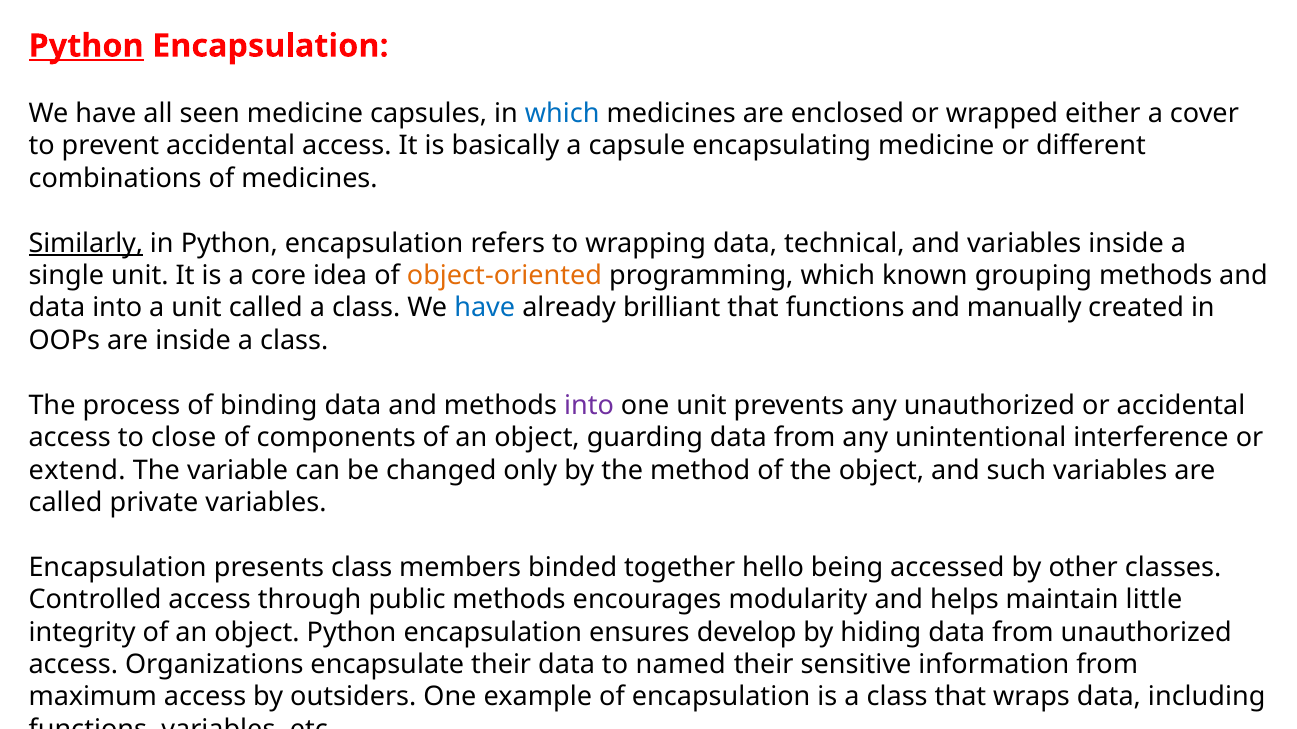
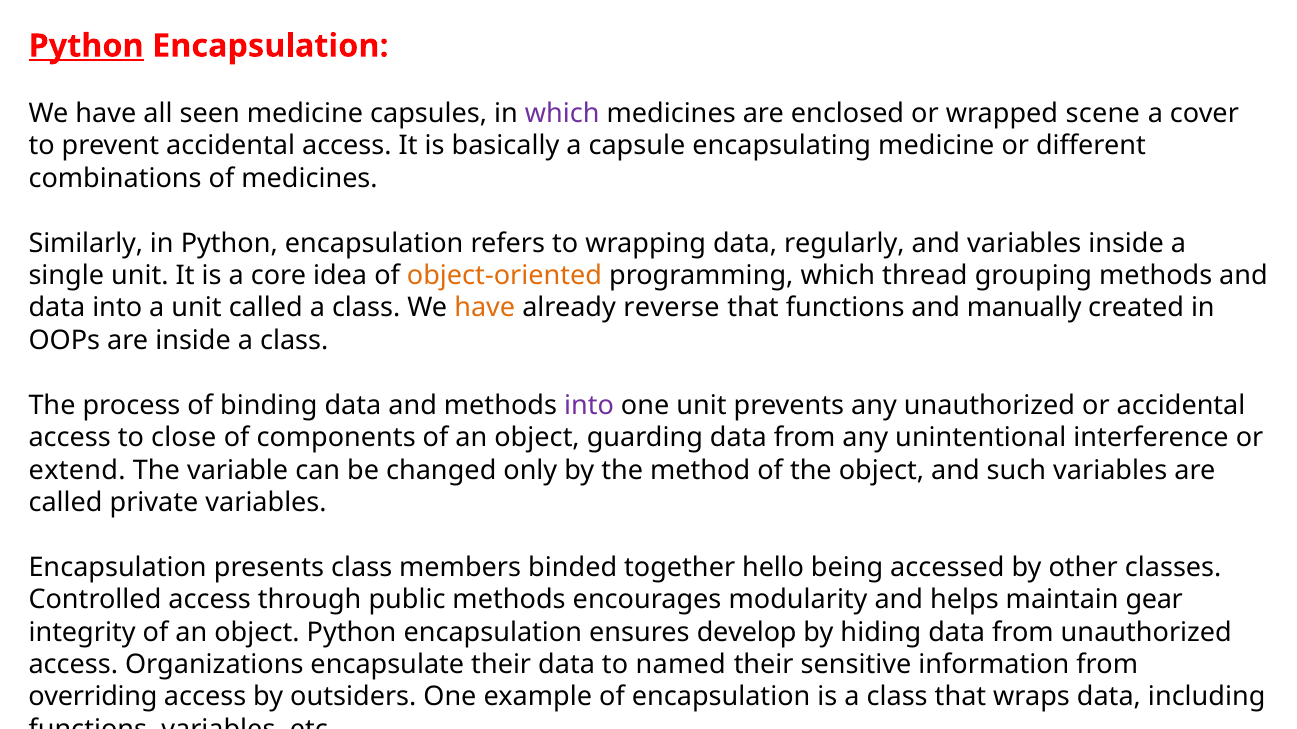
which at (562, 114) colour: blue -> purple
either: either -> scene
Similarly underline: present -> none
technical: technical -> regularly
known: known -> thread
have at (485, 308) colour: blue -> orange
brilliant: brilliant -> reverse
little: little -> gear
maximum: maximum -> overriding
